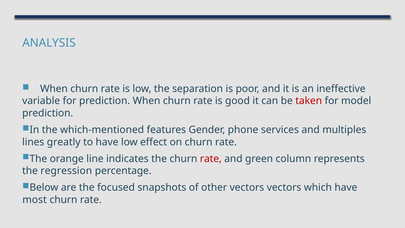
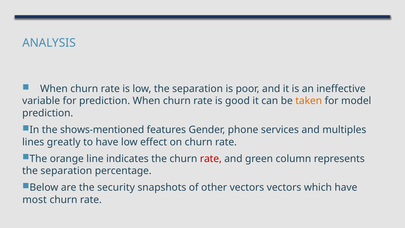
taken colour: red -> orange
which-mentioned: which-mentioned -> shows-mentioned
regression at (66, 171): regression -> separation
focused: focused -> security
